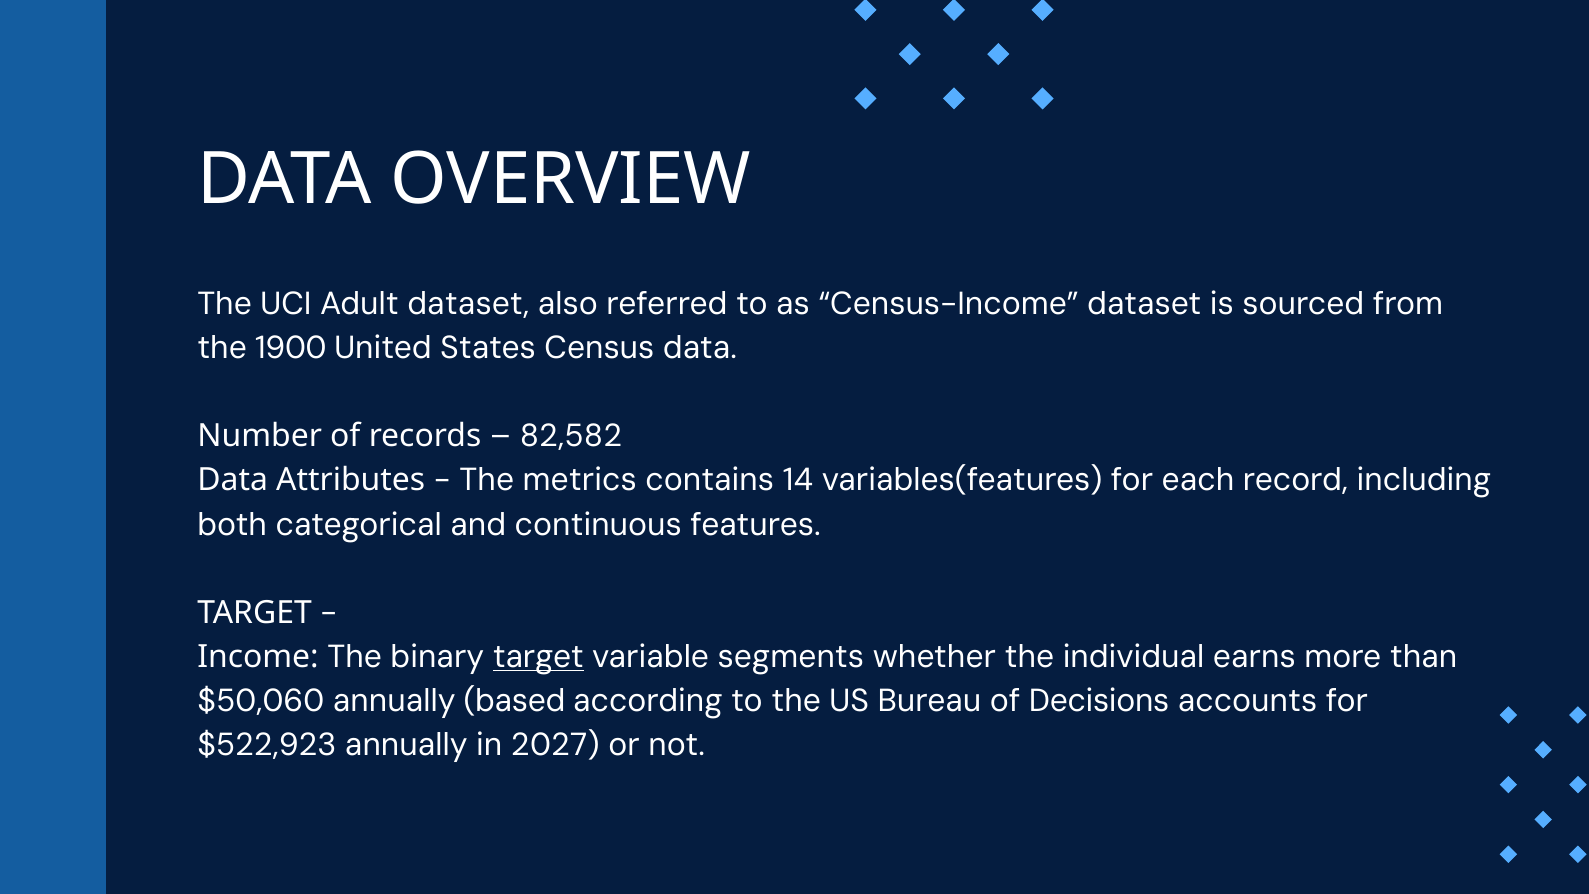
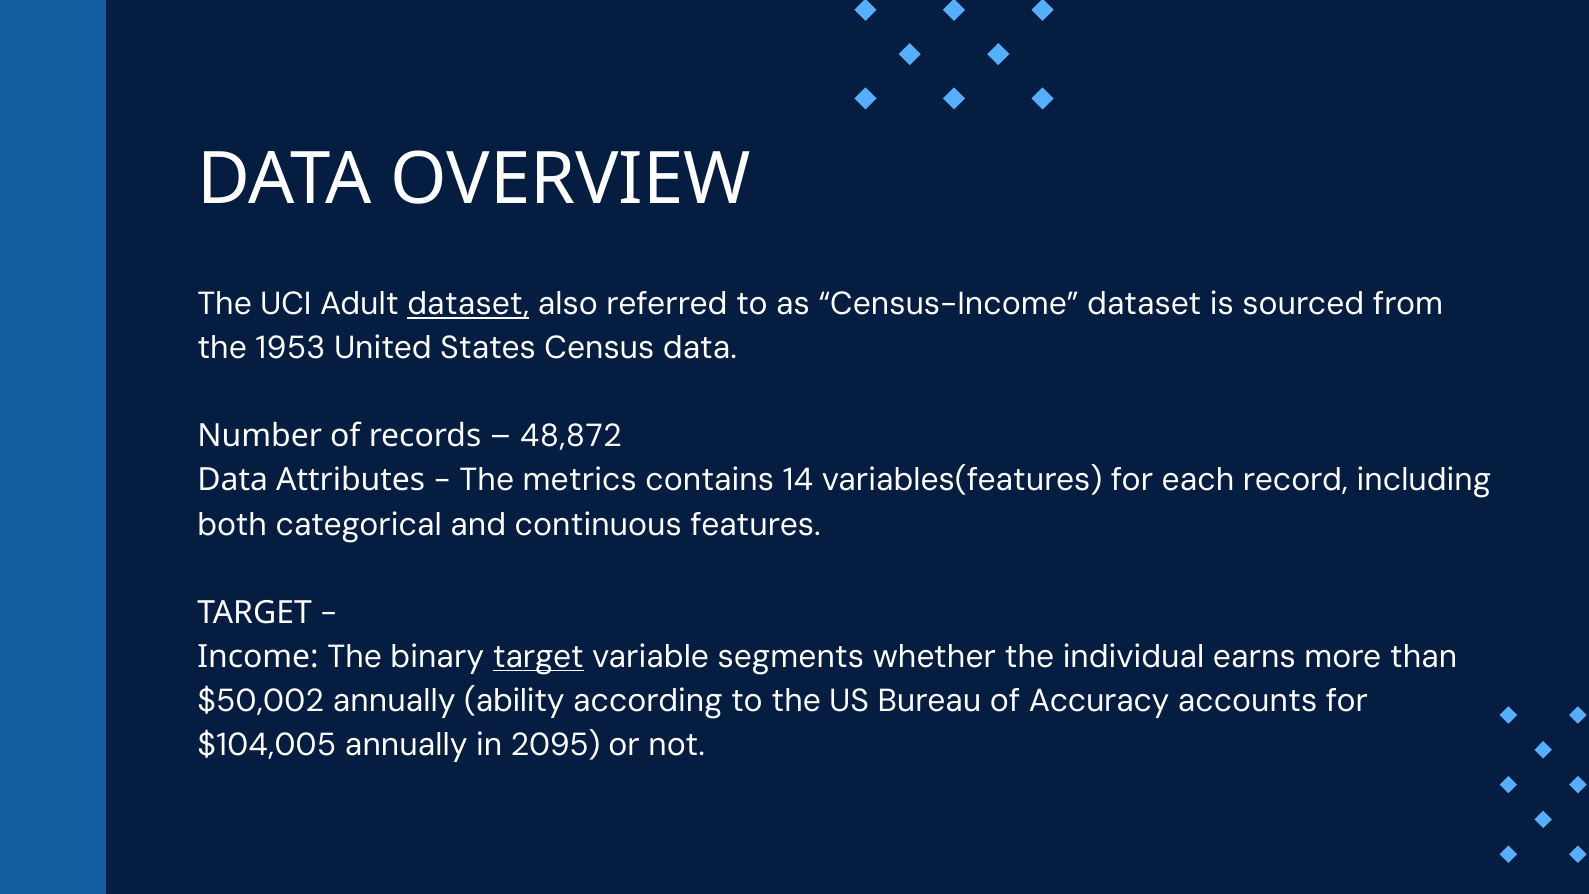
dataset at (468, 304) underline: none -> present
1900: 1900 -> 1953
82,582: 82,582 -> 48,872
$50,060: $50,060 -> $50,002
based: based -> ability
Decisions: Decisions -> Accuracy
$522,923: $522,923 -> $104,005
2027: 2027 -> 2095
